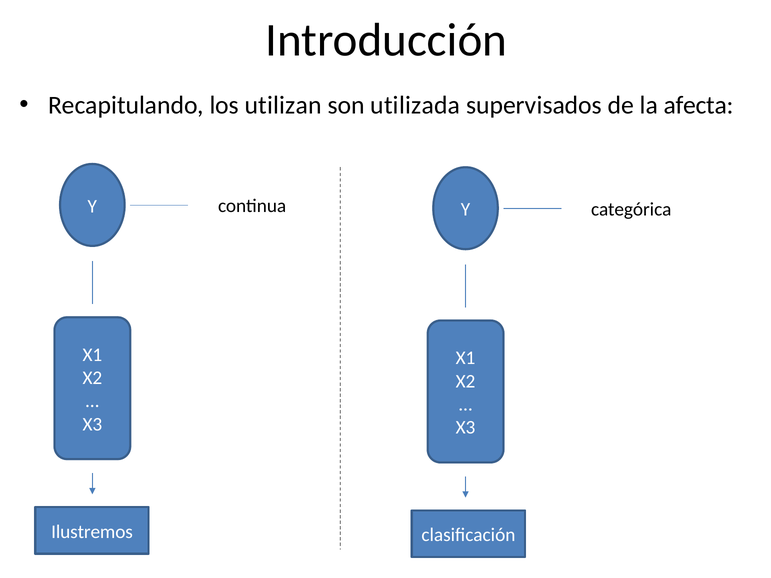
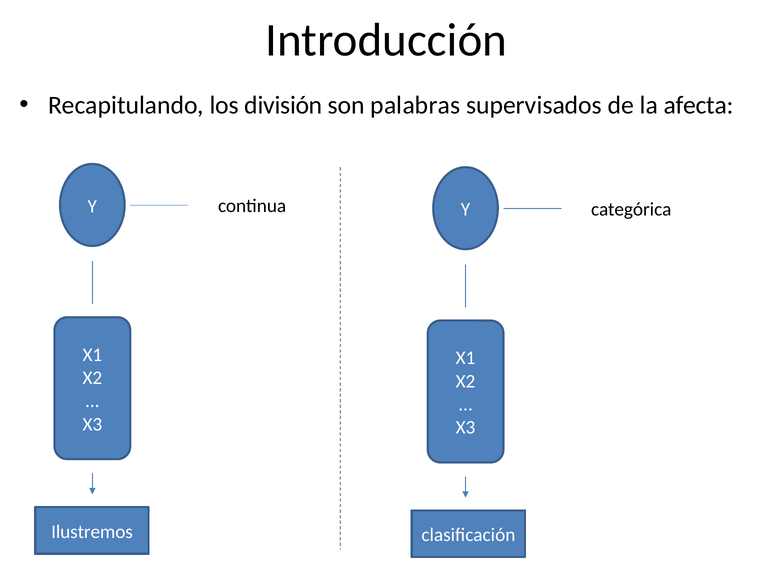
utilizan: utilizan -> división
utilizada: utilizada -> palabras
